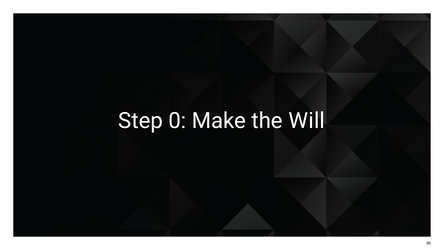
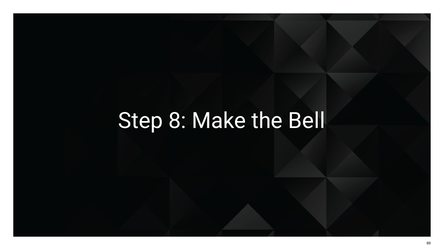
0: 0 -> 8
Will: Will -> Bell
